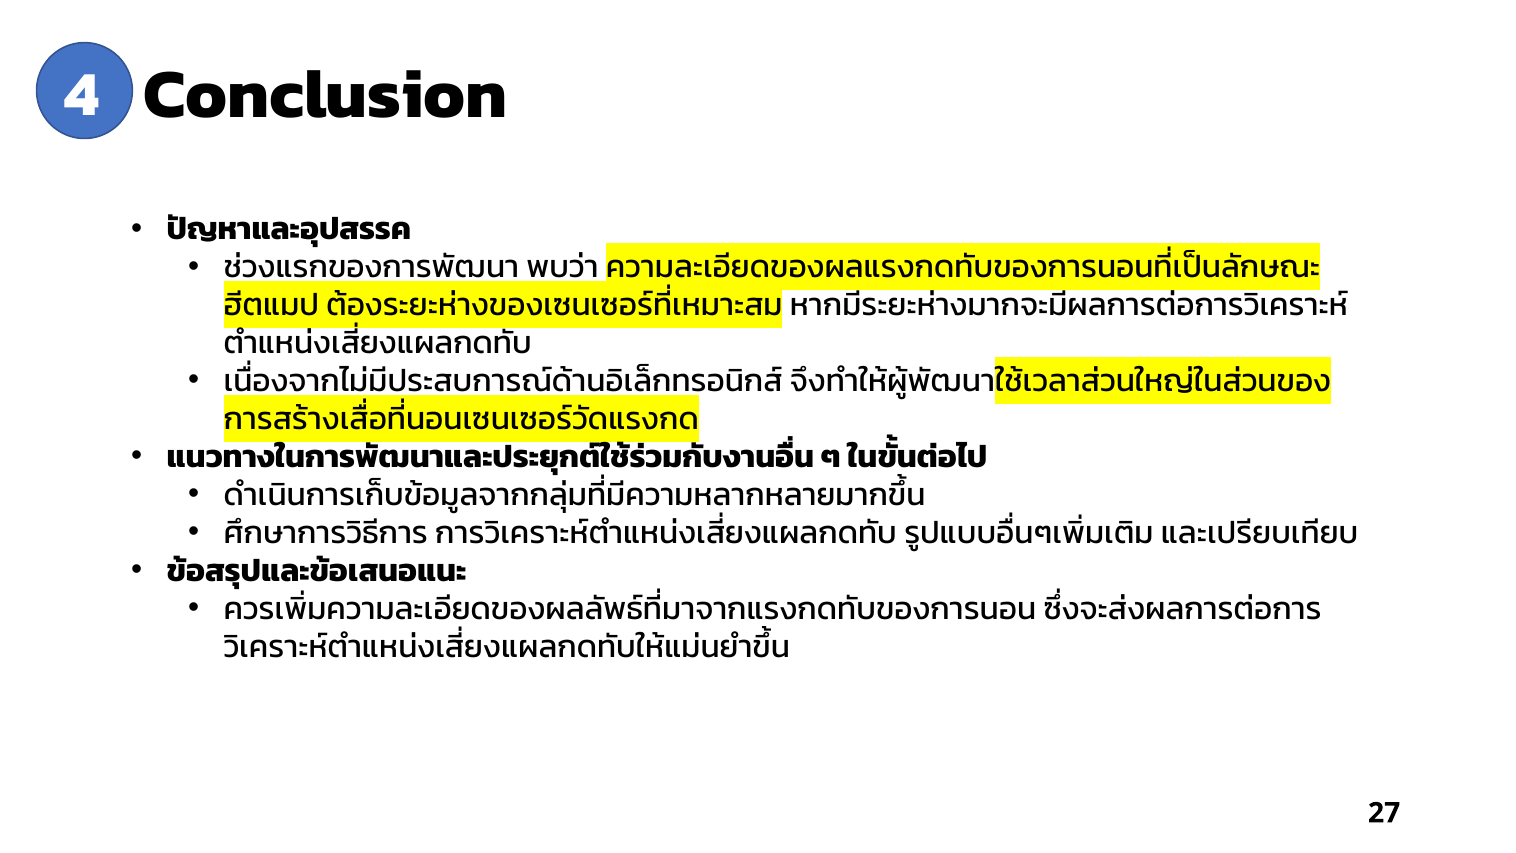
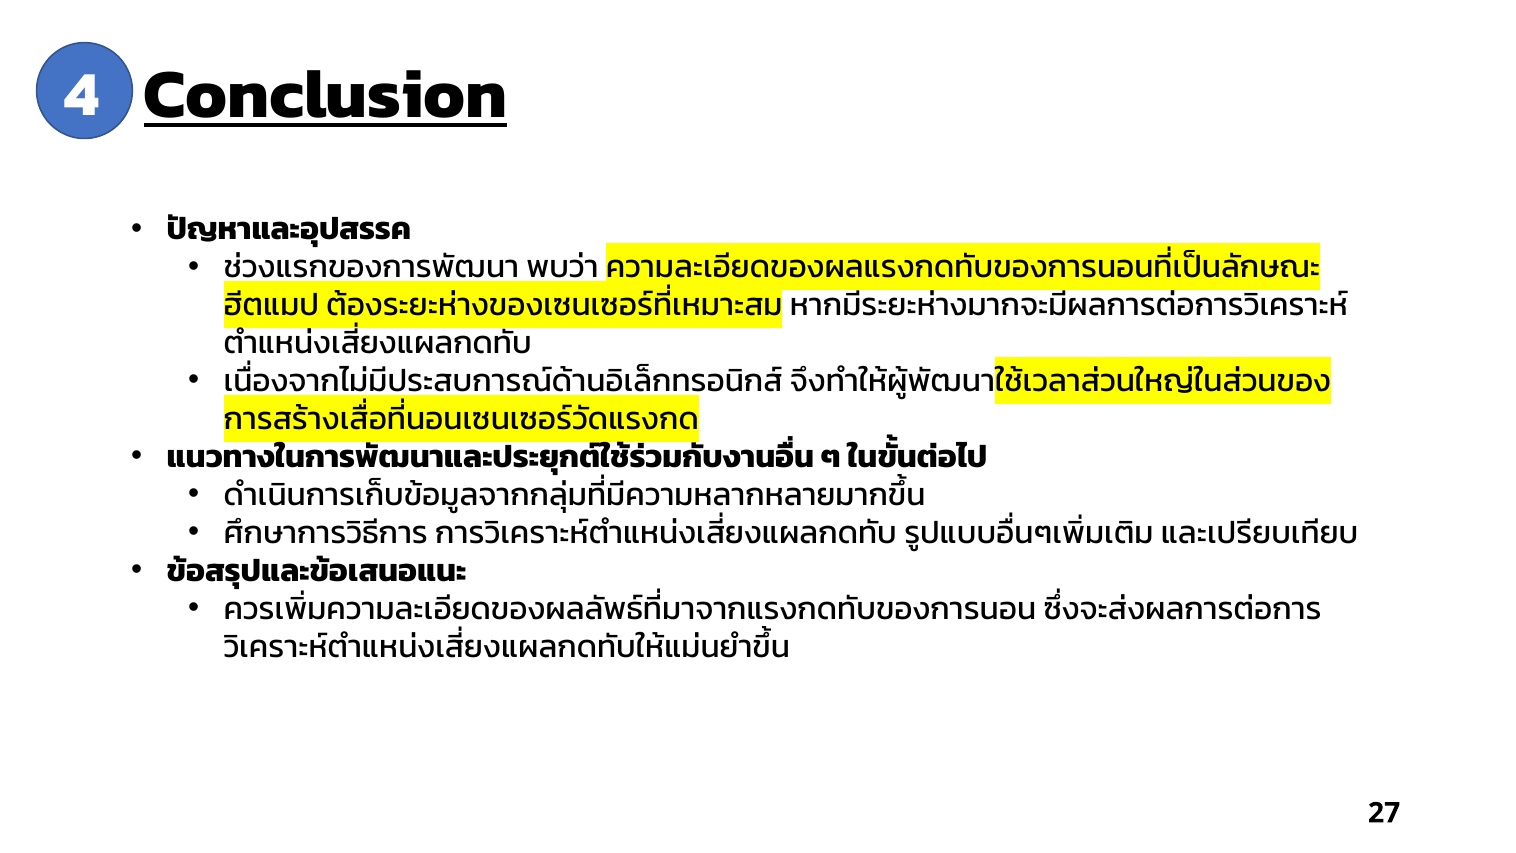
Conclusion underline: none -> present
